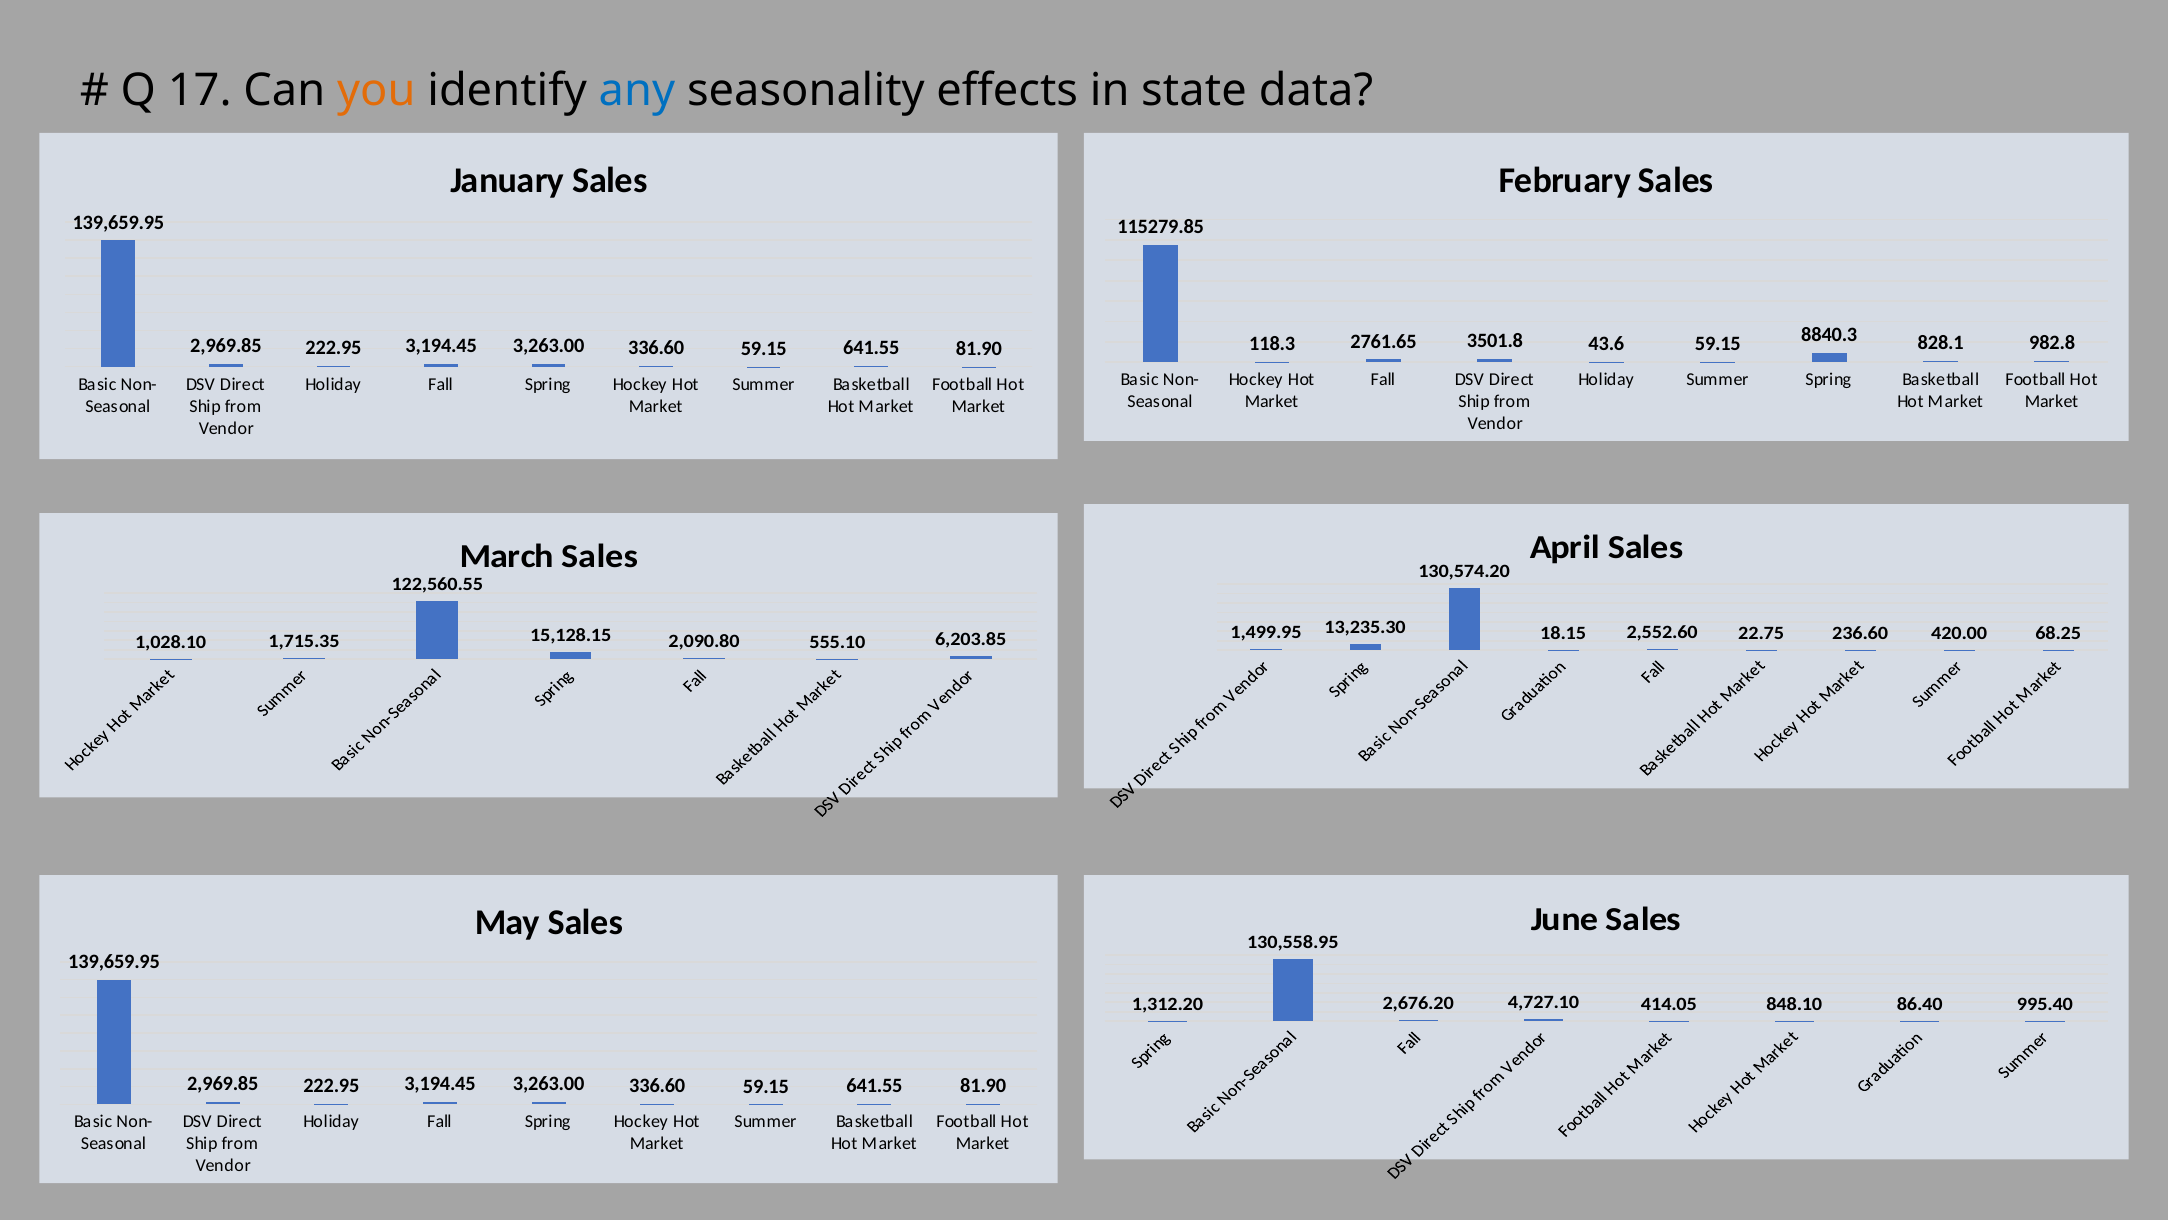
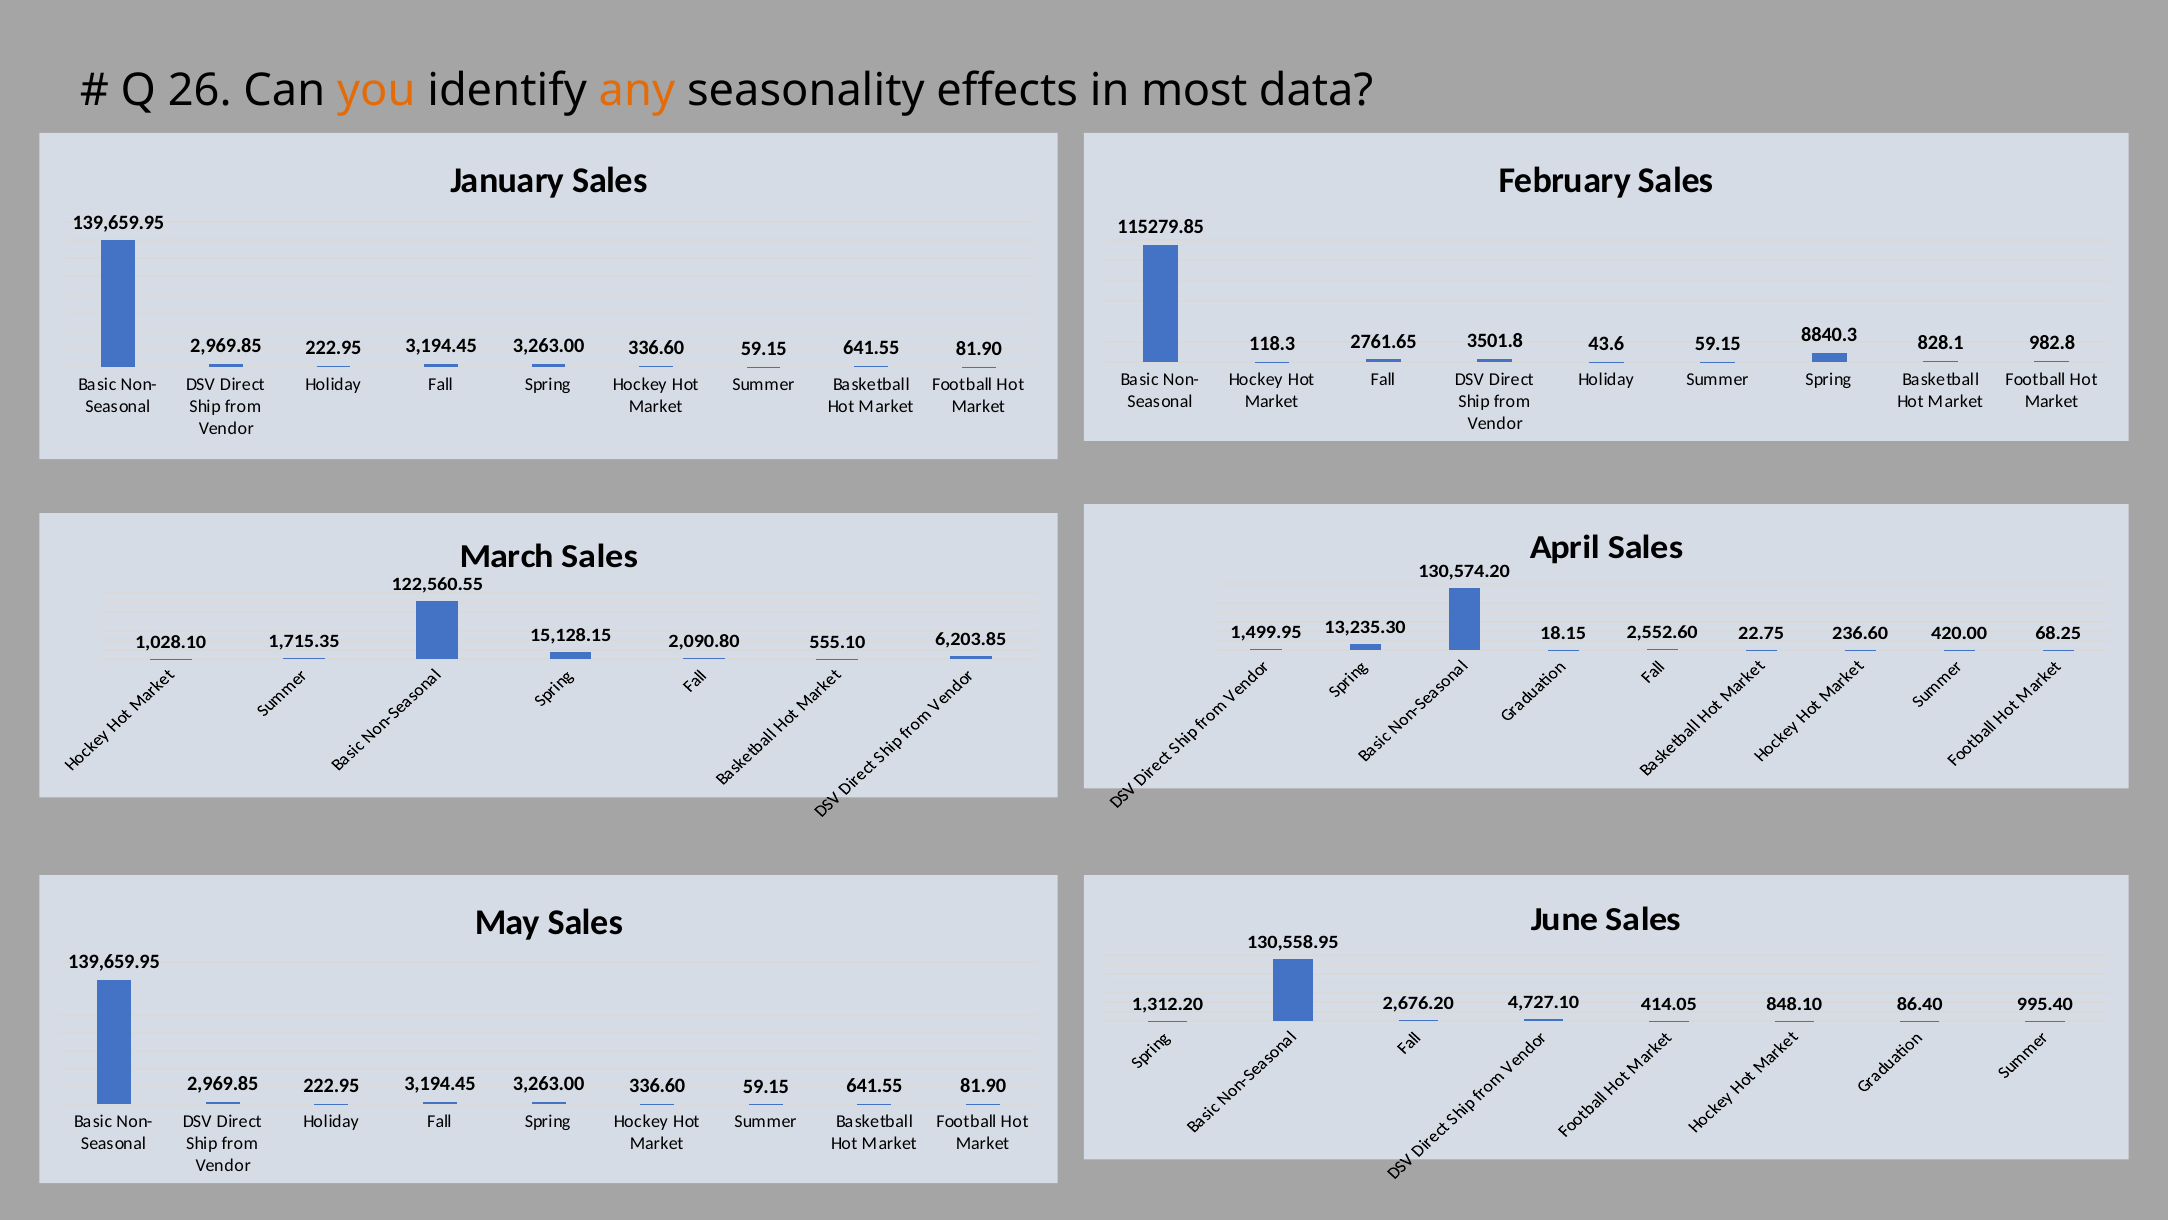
17: 17 -> 26
any colour: blue -> orange
state: state -> most
